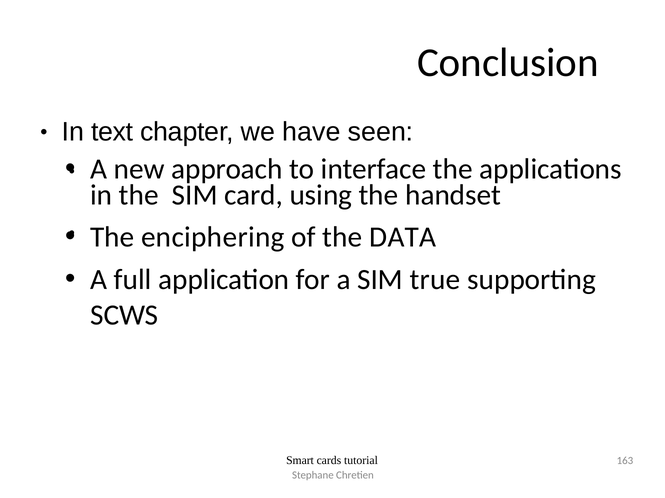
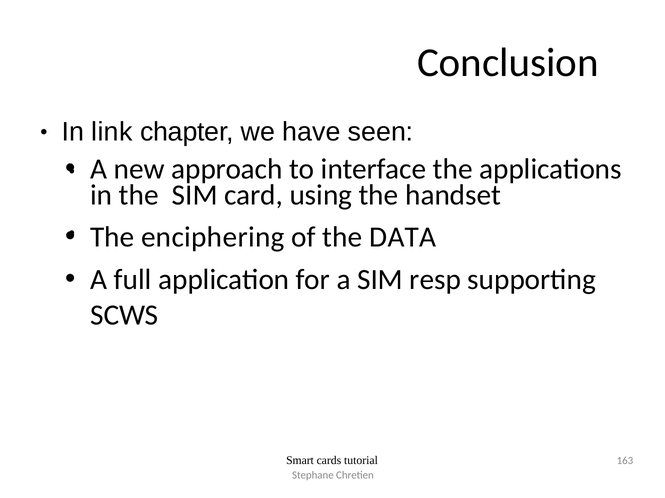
text: text -> link
true: true -> resp
